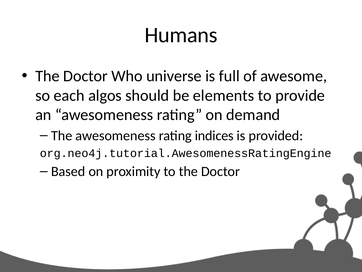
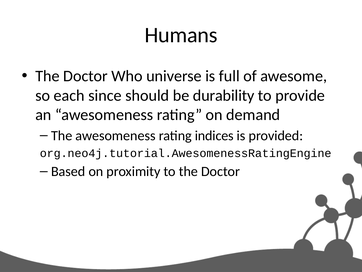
algos: algos -> since
elements: elements -> durability
